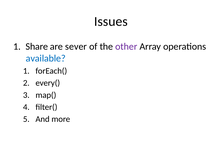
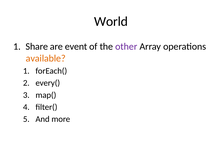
Issues: Issues -> World
sever: sever -> event
available colour: blue -> orange
